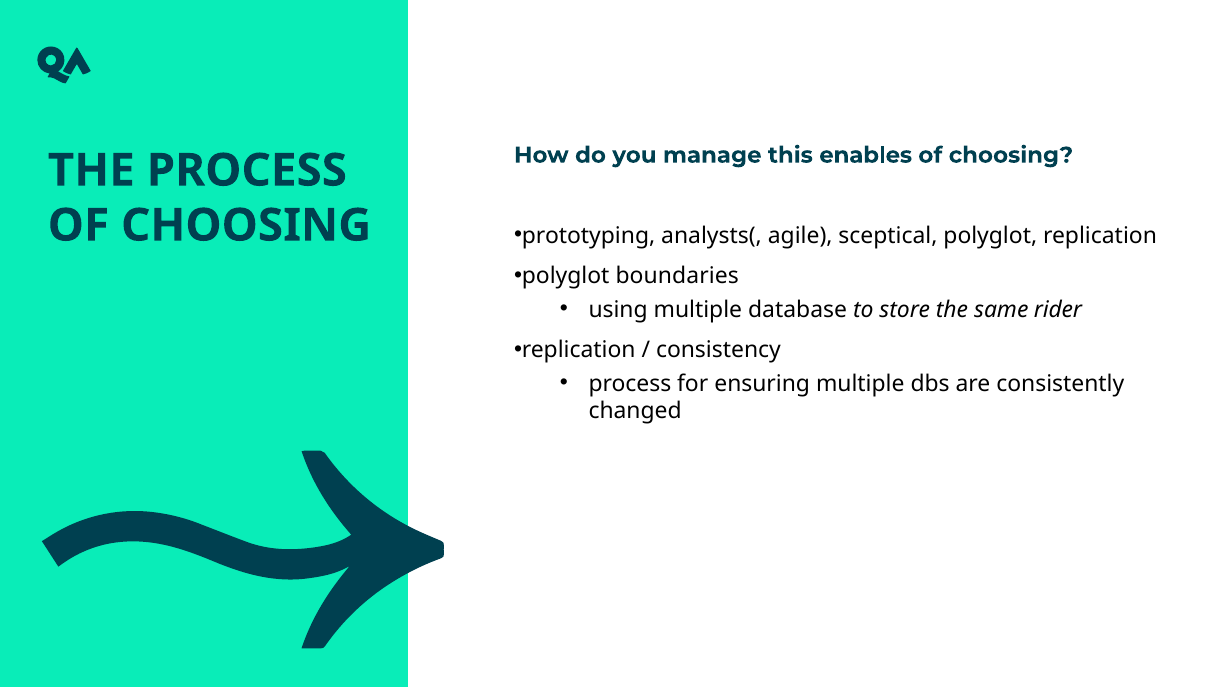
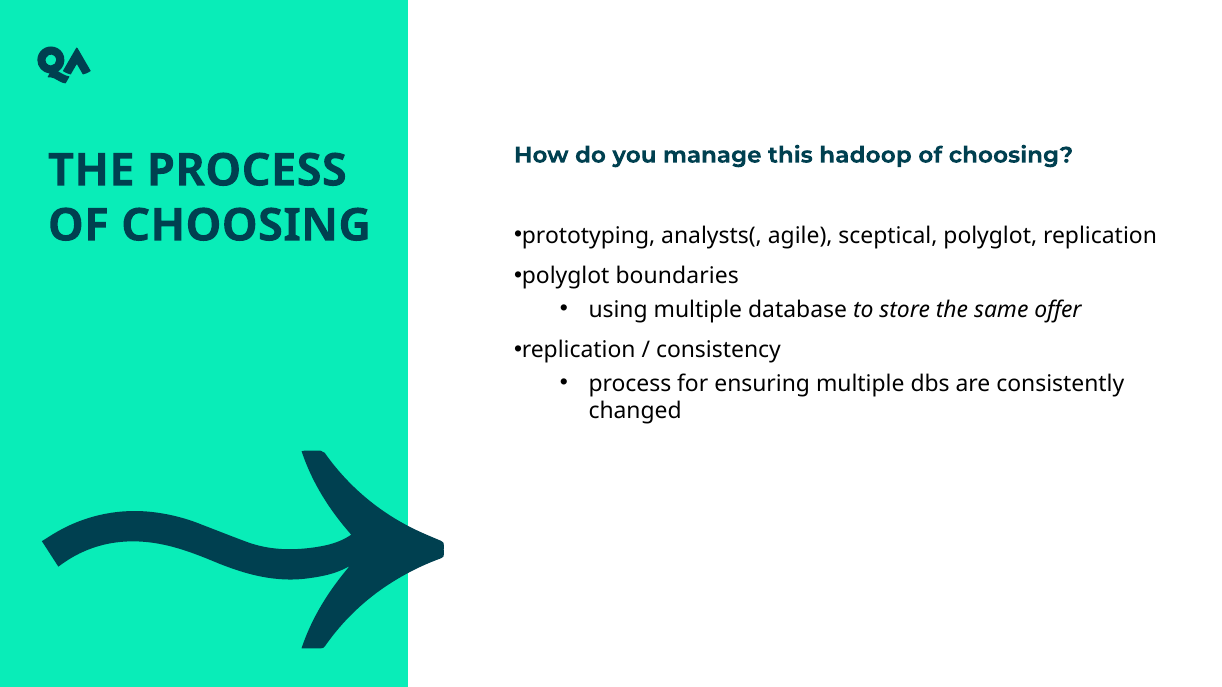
enables: enables -> hadoop
rider: rider -> offer
